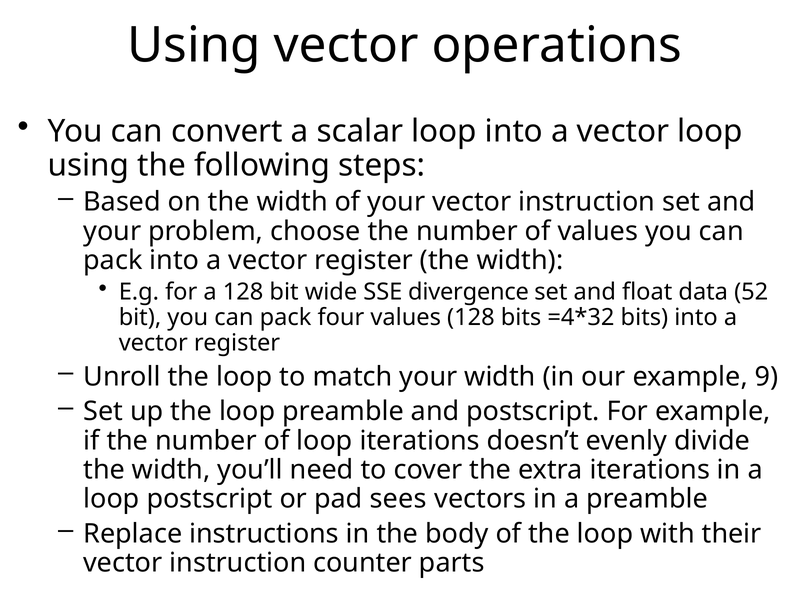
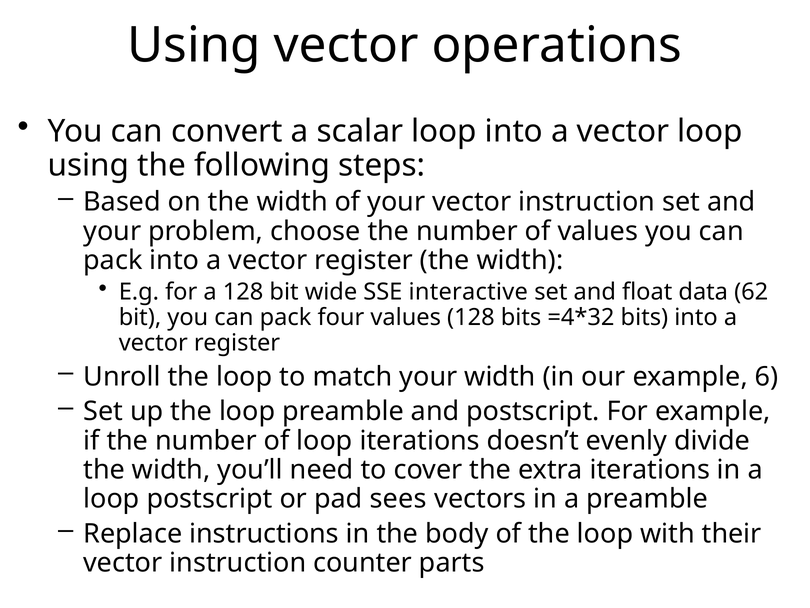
divergence: divergence -> interactive
52: 52 -> 62
9: 9 -> 6
